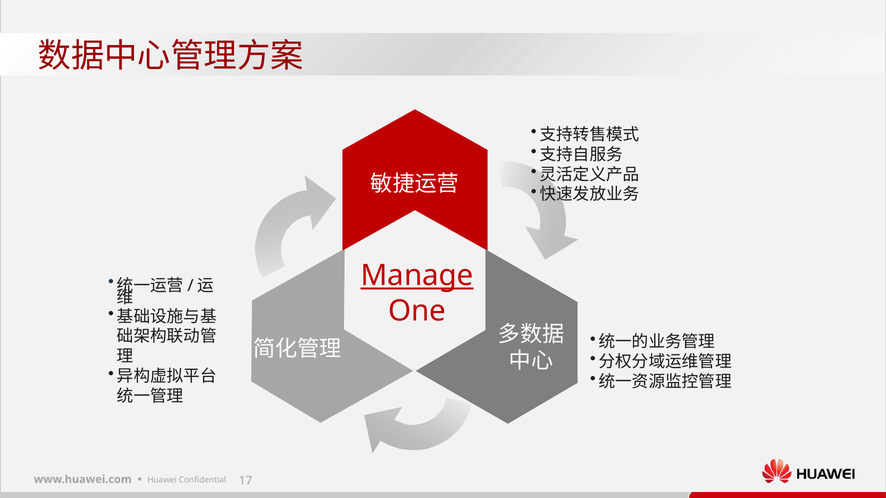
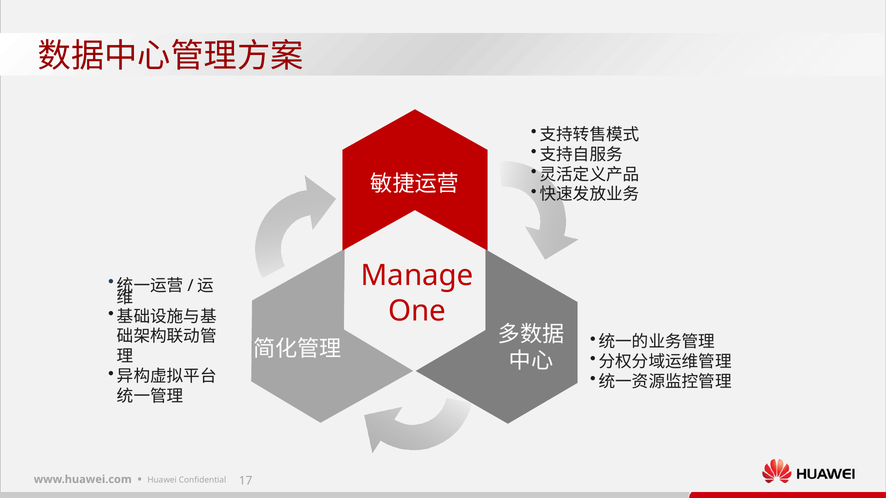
Manage underline: present -> none
